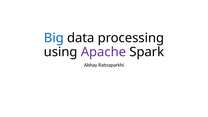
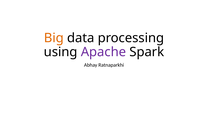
Big colour: blue -> orange
